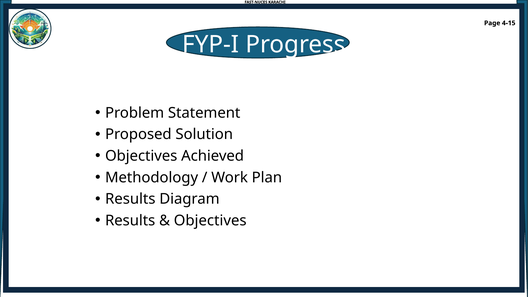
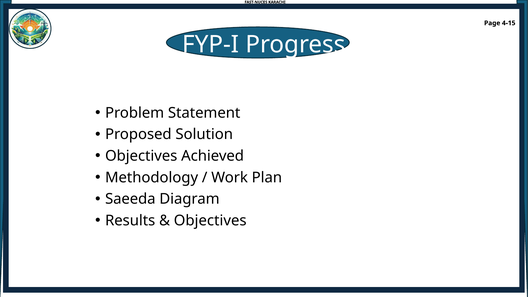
Results at (130, 199): Results -> Saeeda
